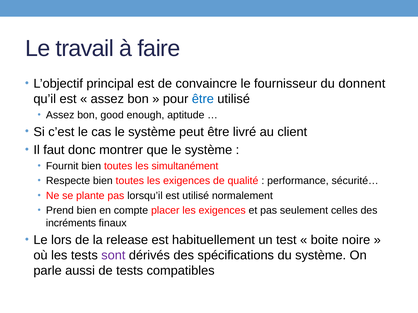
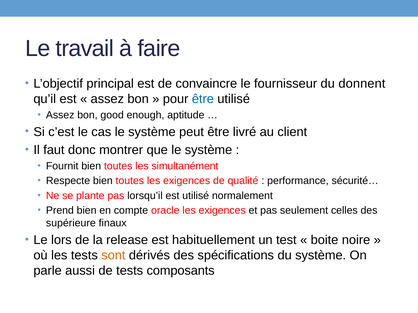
placer: placer -> oracle
incréments: incréments -> supérieure
sont colour: purple -> orange
compatibles: compatibles -> composants
